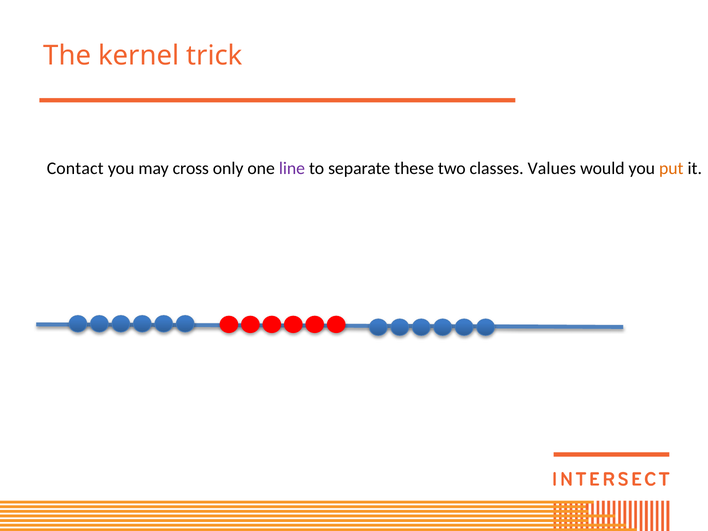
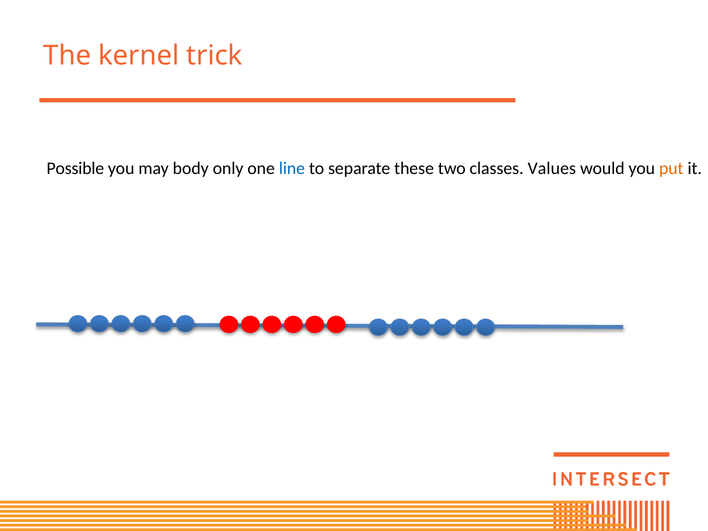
Contact: Contact -> Possible
cross: cross -> body
line colour: purple -> blue
